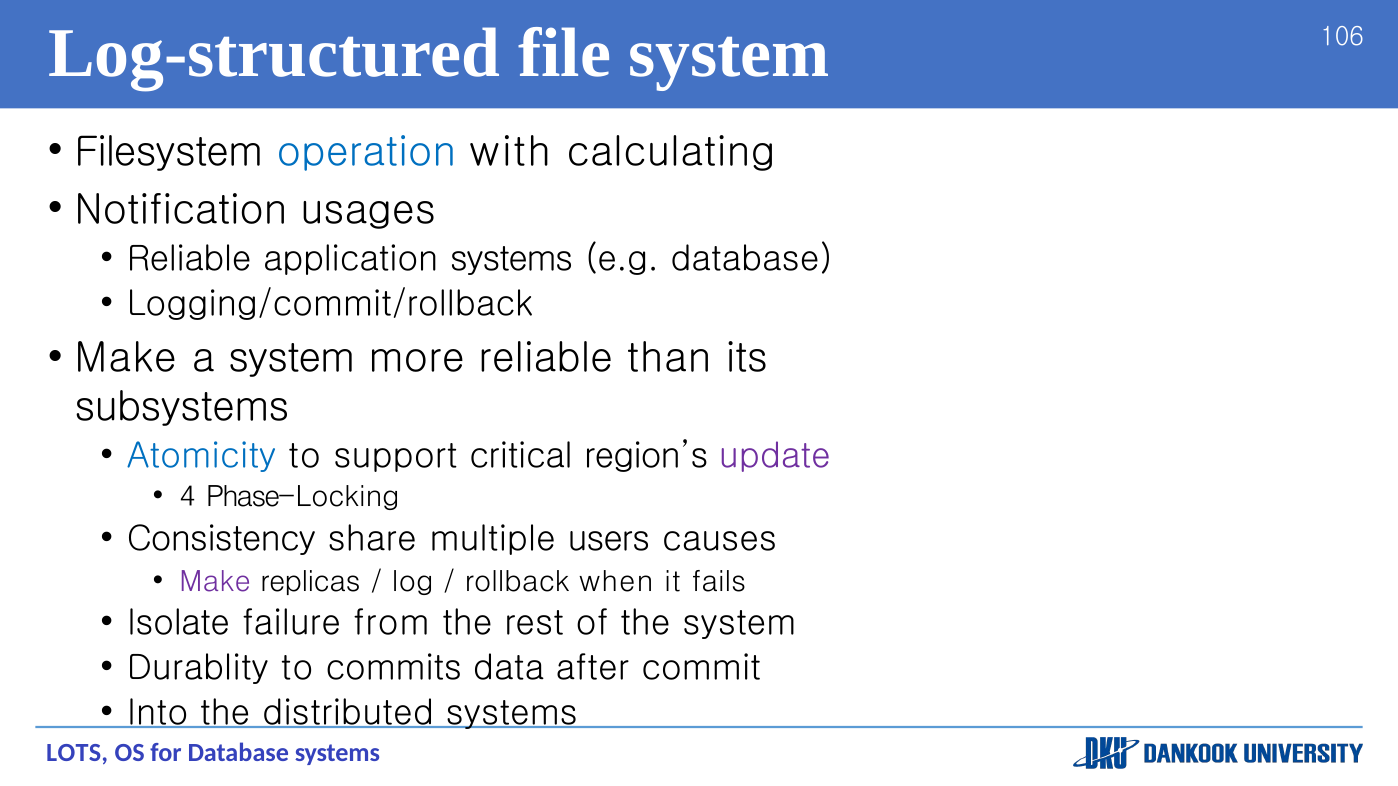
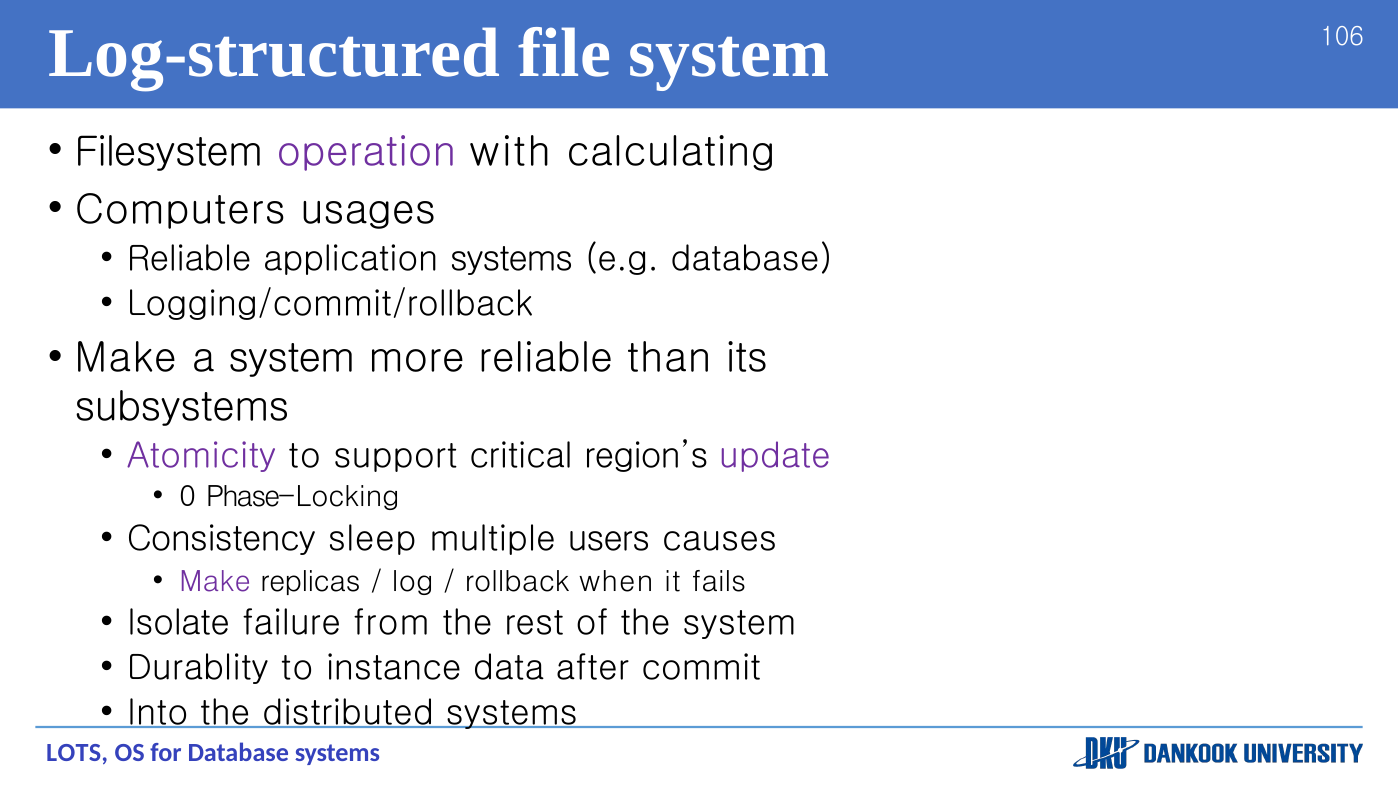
operation colour: blue -> purple
Notification: Notification -> Computers
Atomicity colour: blue -> purple
4: 4 -> 0
share: share -> sleep
commits: commits -> instance
